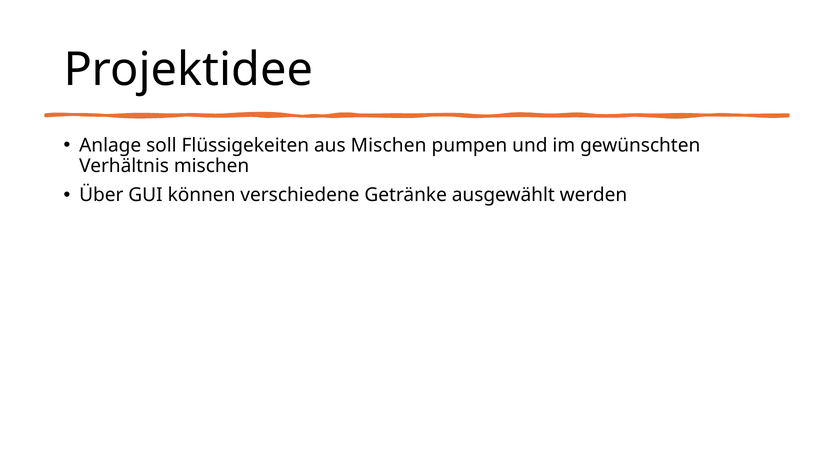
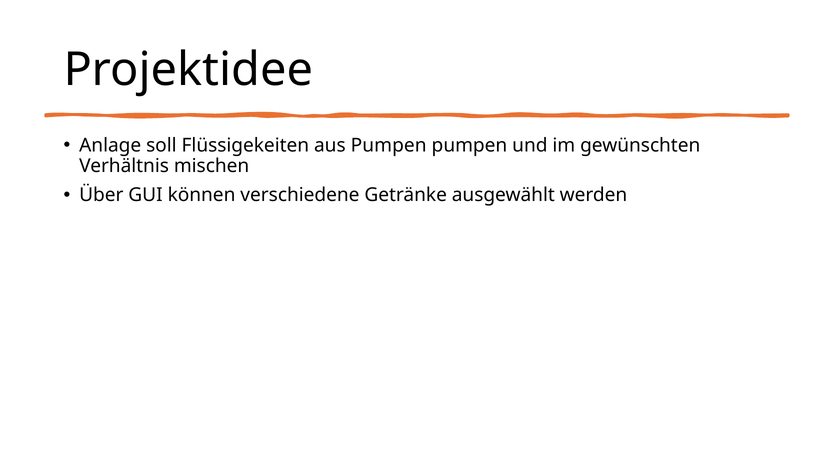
aus Mischen: Mischen -> Pumpen
